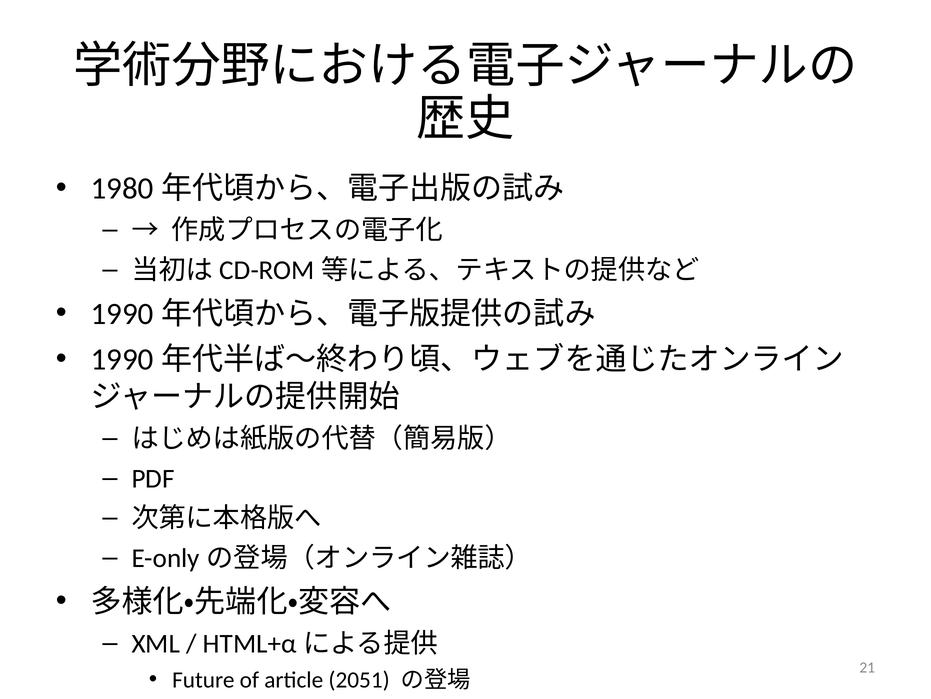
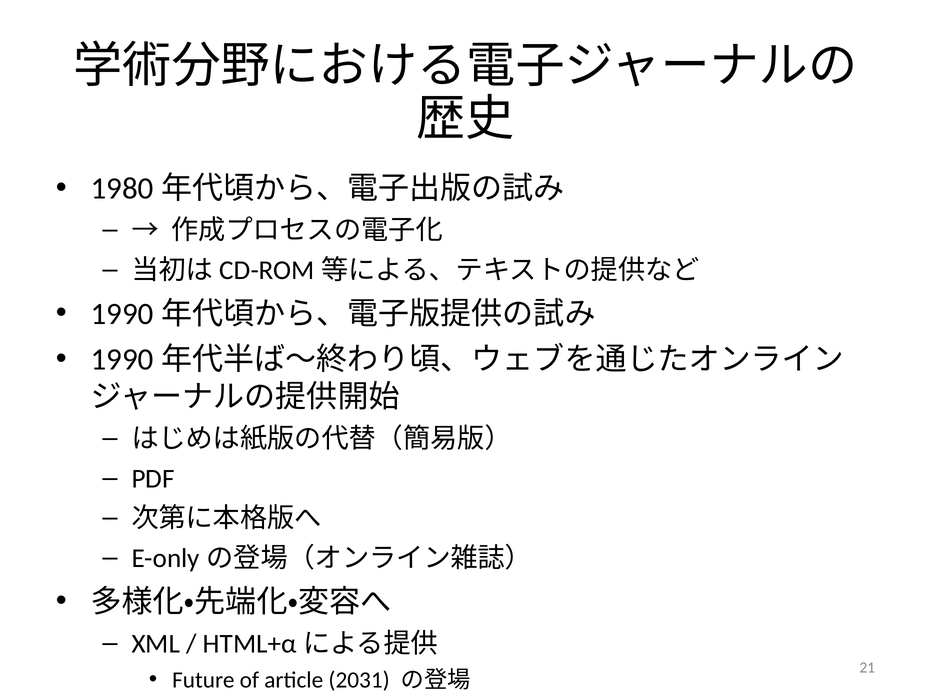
2051: 2051 -> 2031
